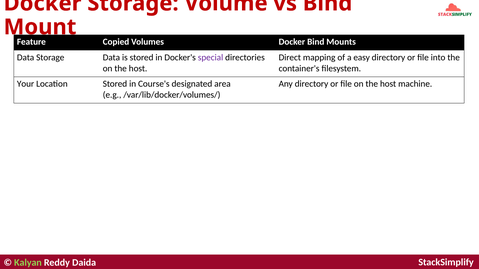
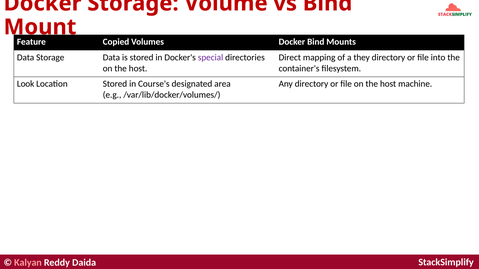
easy: easy -> they
Your: Your -> Look
Kalyan colour: light green -> pink
